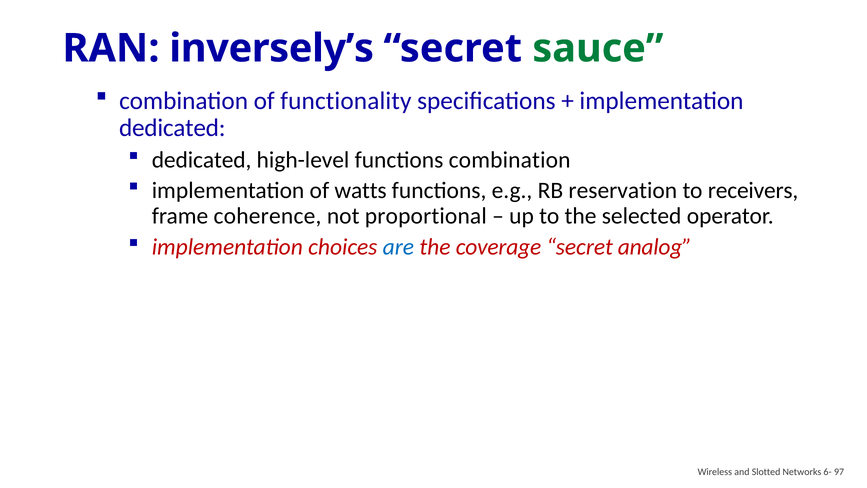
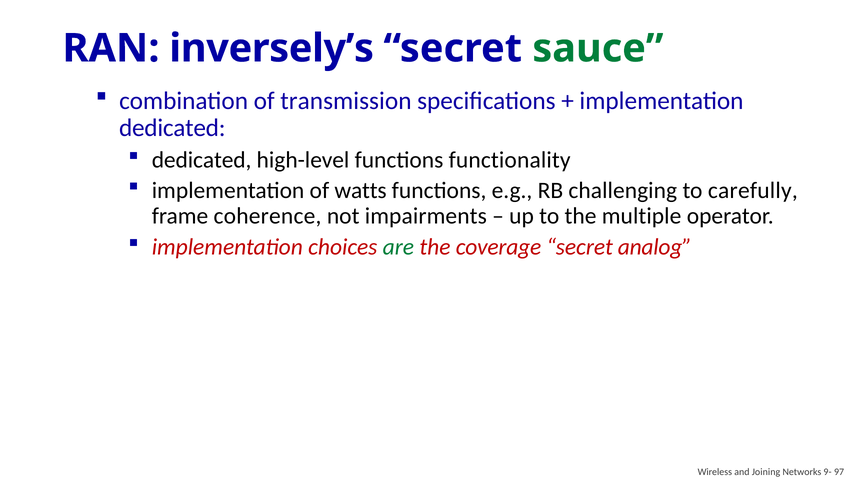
functionality: functionality -> transmission
functions combination: combination -> functionality
reservation: reservation -> challenging
receivers: receivers -> carefully
proportional: proportional -> impairments
selected: selected -> multiple
are colour: blue -> green
Slotted: Slotted -> Joining
6-: 6- -> 9-
